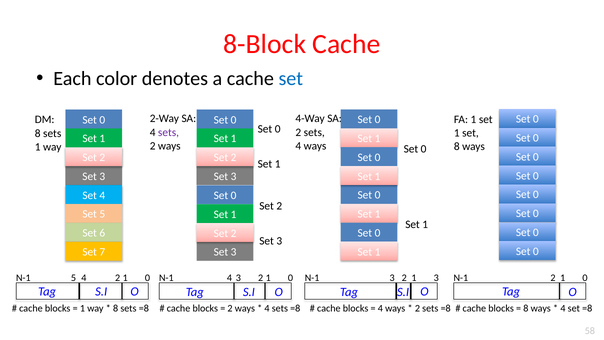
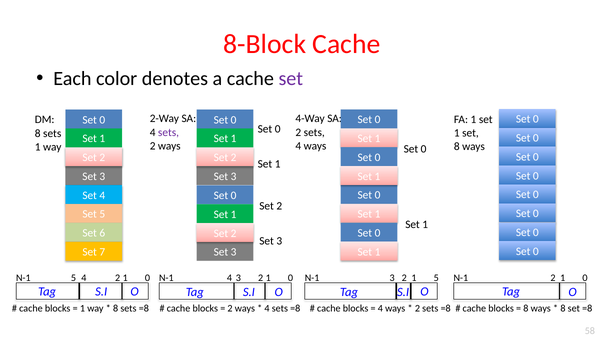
set at (291, 79) colour: blue -> purple
3 at (436, 278): 3 -> 5
4 at (563, 308): 4 -> 8
